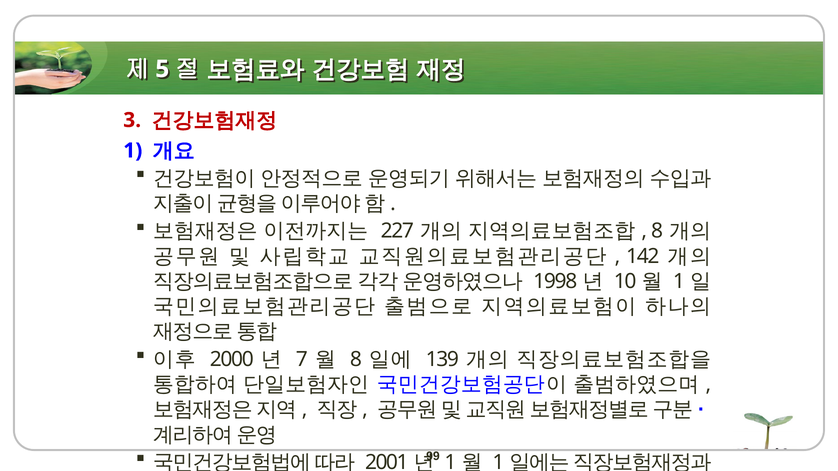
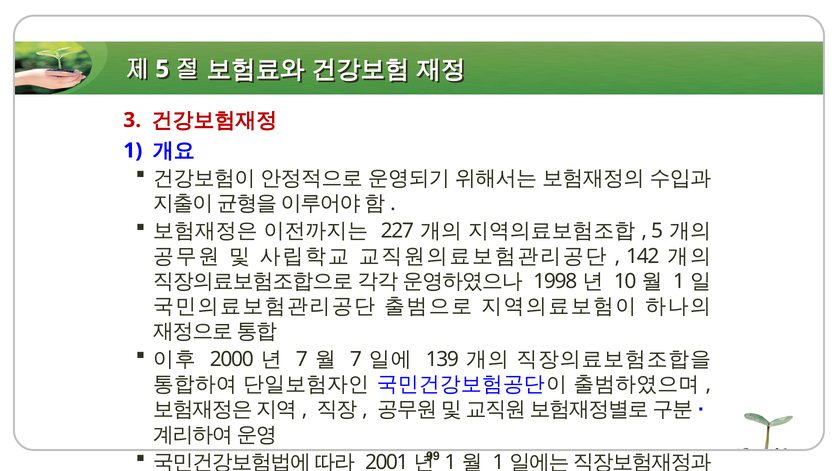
8 at (657, 231): 8 -> 5
8 at (356, 360): 8 -> 7
